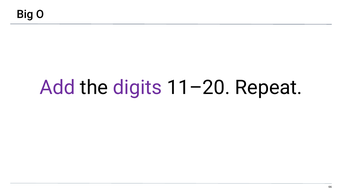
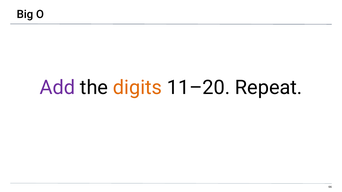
digits colour: purple -> orange
